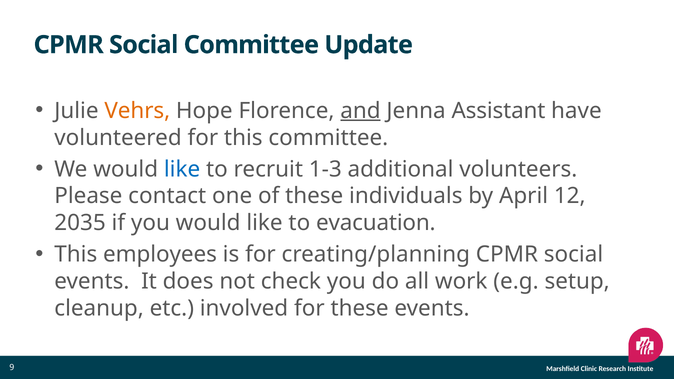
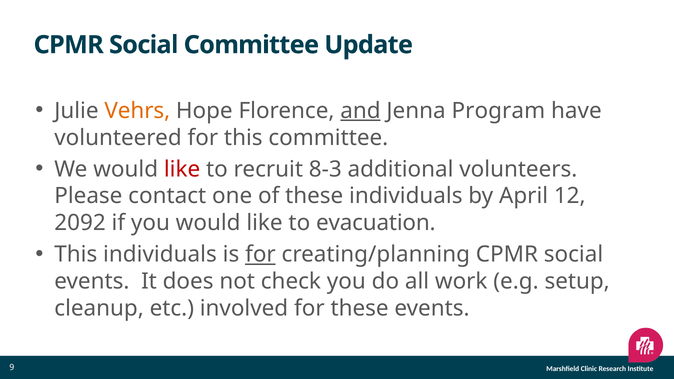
Assistant: Assistant -> Program
like at (182, 169) colour: blue -> red
1-3: 1-3 -> 8-3
2035: 2035 -> 2092
This employees: employees -> individuals
for at (260, 255) underline: none -> present
